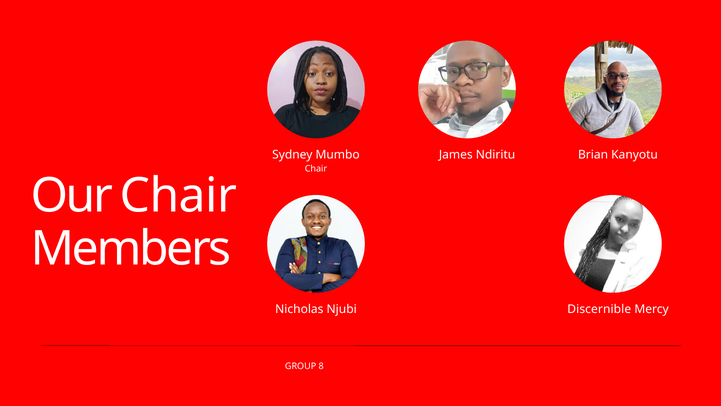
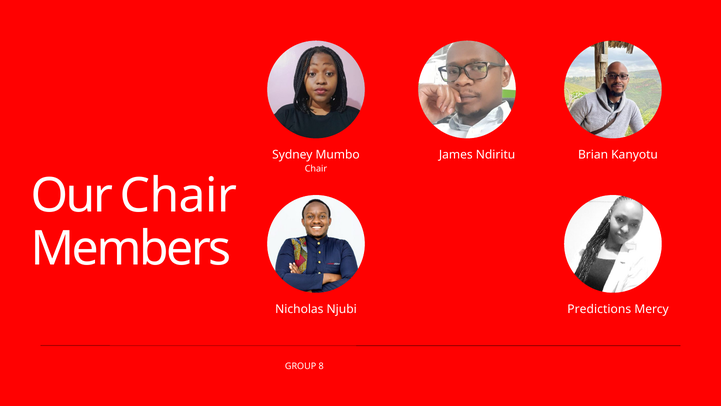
Discernible: Discernible -> Predictions
